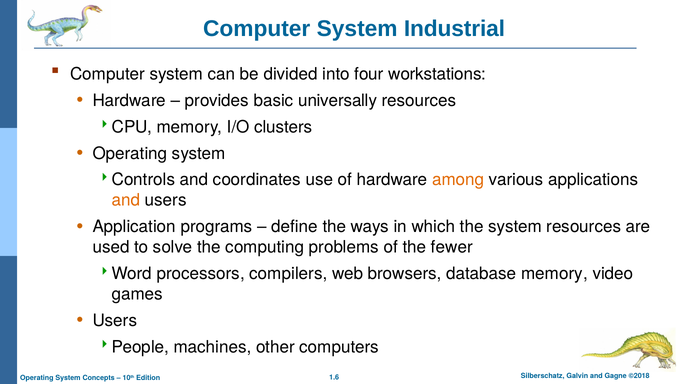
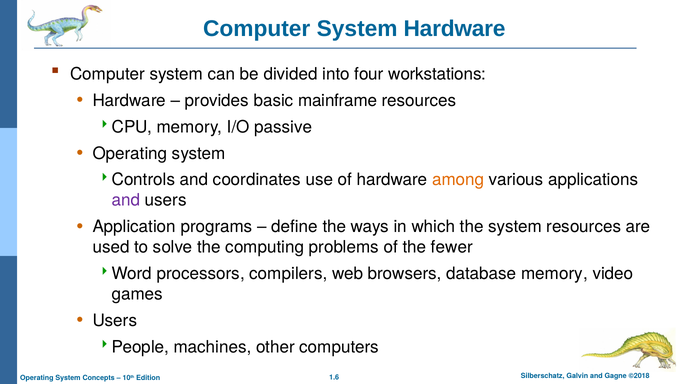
System Industrial: Industrial -> Hardware
universally: universally -> mainframe
clusters: clusters -> passive
and at (126, 200) colour: orange -> purple
